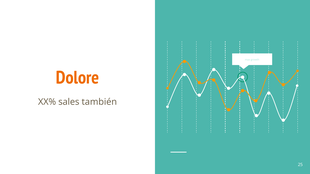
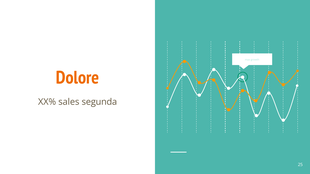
también: también -> segunda
